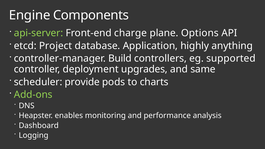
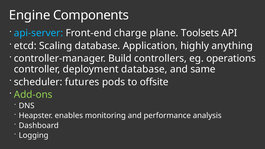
api-server colour: light green -> light blue
Options: Options -> Toolsets
Project: Project -> Scaling
supported: supported -> operations
deployment upgrades: upgrades -> database
provide: provide -> futures
charts: charts -> offsite
